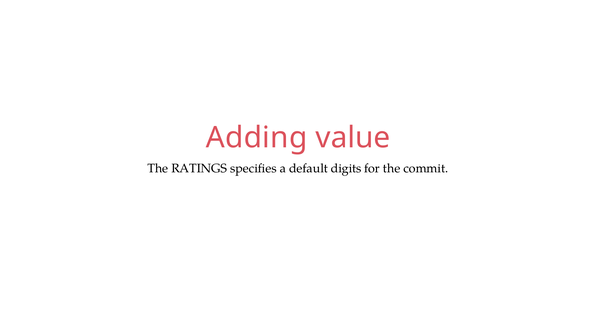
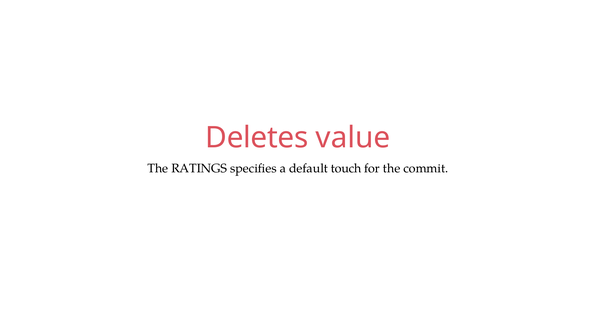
Adding: Adding -> Deletes
digits: digits -> touch
